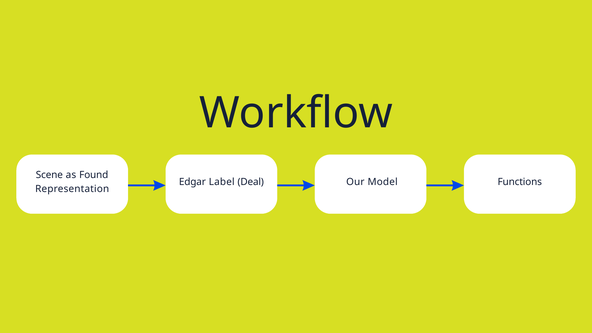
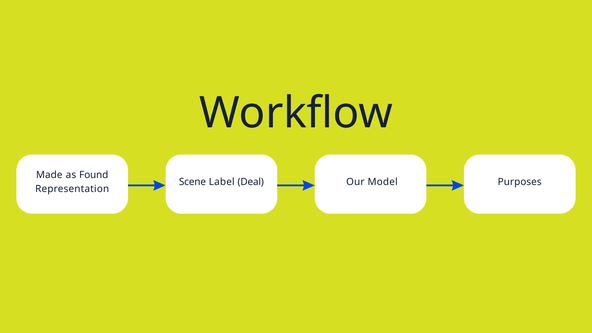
Scene: Scene -> Made
Edgar: Edgar -> Scene
Functions: Functions -> Purposes
